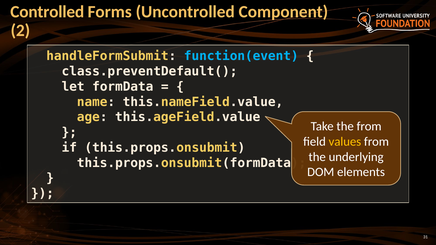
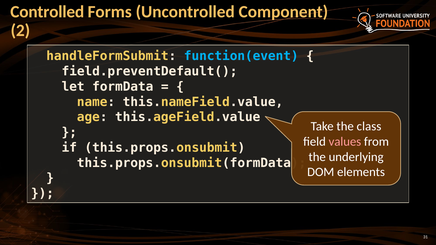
class.preventDefault(: class.preventDefault( -> field.preventDefault(
the from: from -> class
values colour: yellow -> pink
